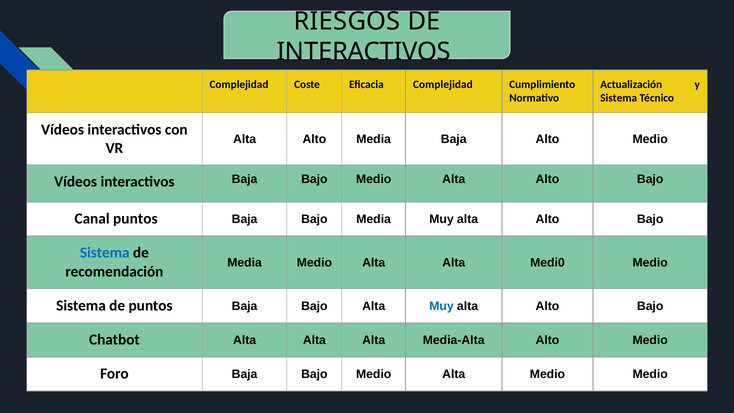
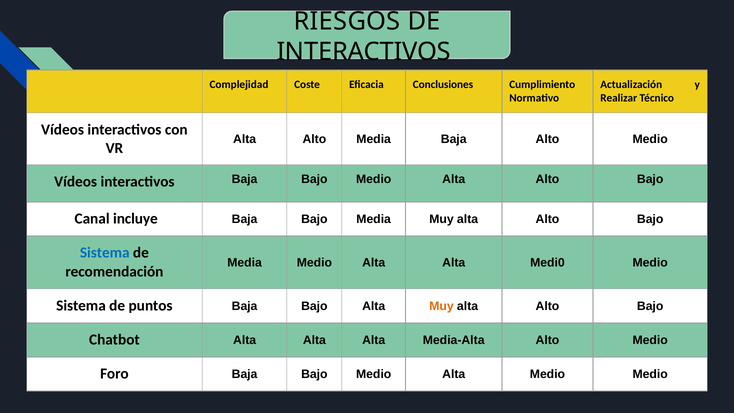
Eficacia Complejidad: Complejidad -> Conclusiones
Sistema at (619, 98): Sistema -> Realizar
Canal puntos: puntos -> incluye
Muy at (441, 306) colour: blue -> orange
